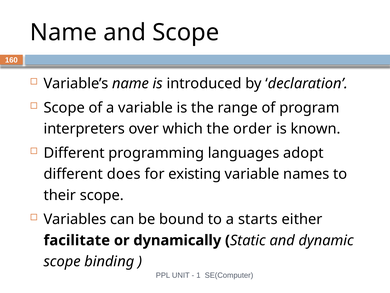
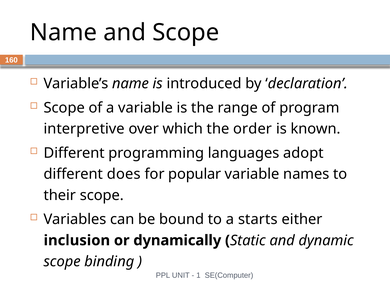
interpreters: interpreters -> interpretive
existing: existing -> popular
facilitate: facilitate -> inclusion
